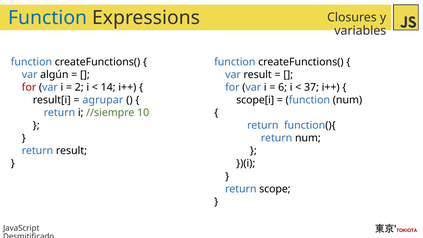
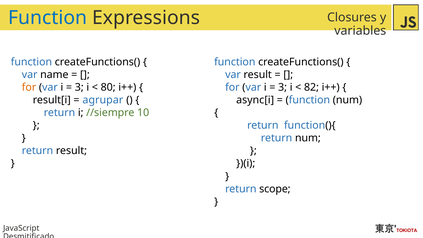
algún: algún -> name
for at (29, 87) colour: red -> orange
2 at (79, 87): 2 -> 3
14: 14 -> 80
6 at (283, 87): 6 -> 3
37: 37 -> 82
scope[i: scope[i -> async[i
